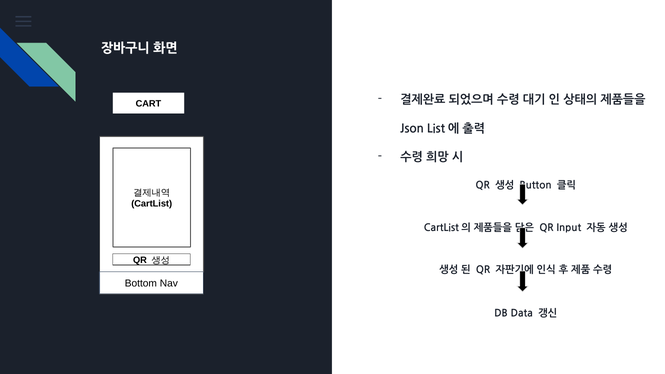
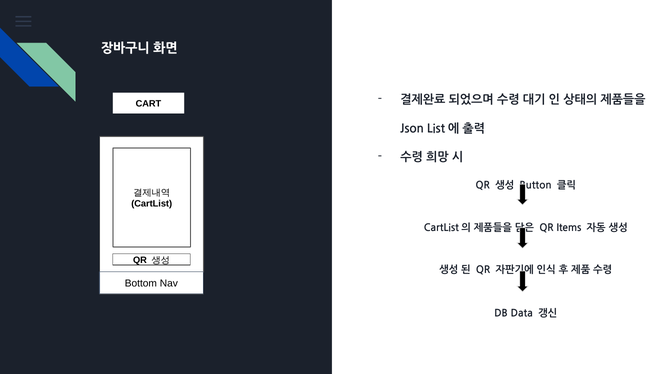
Input: Input -> Items
